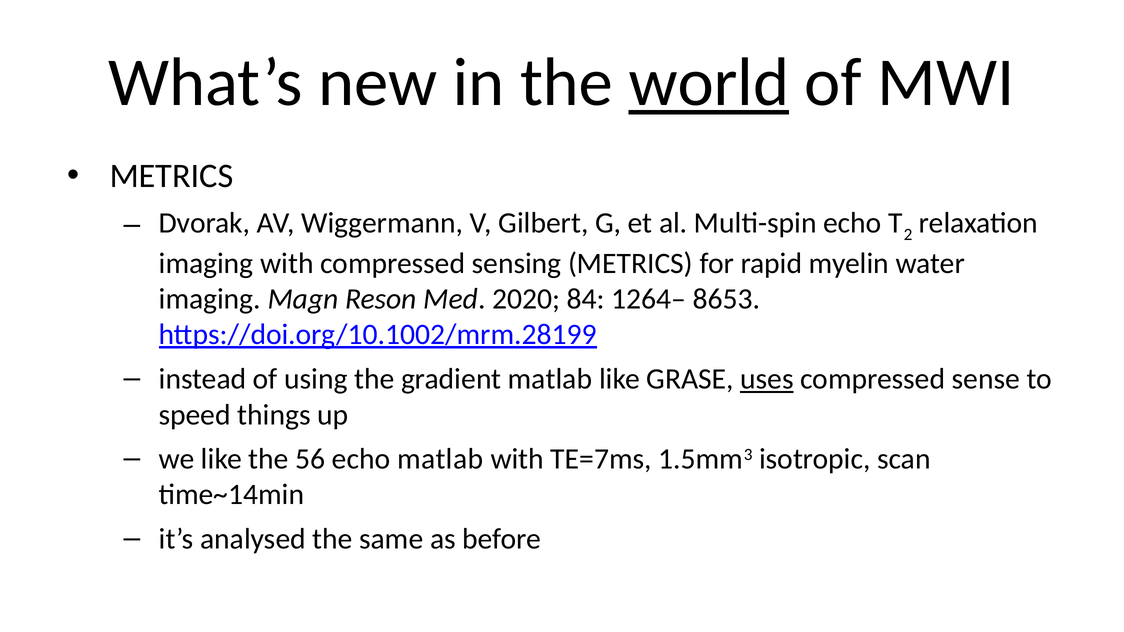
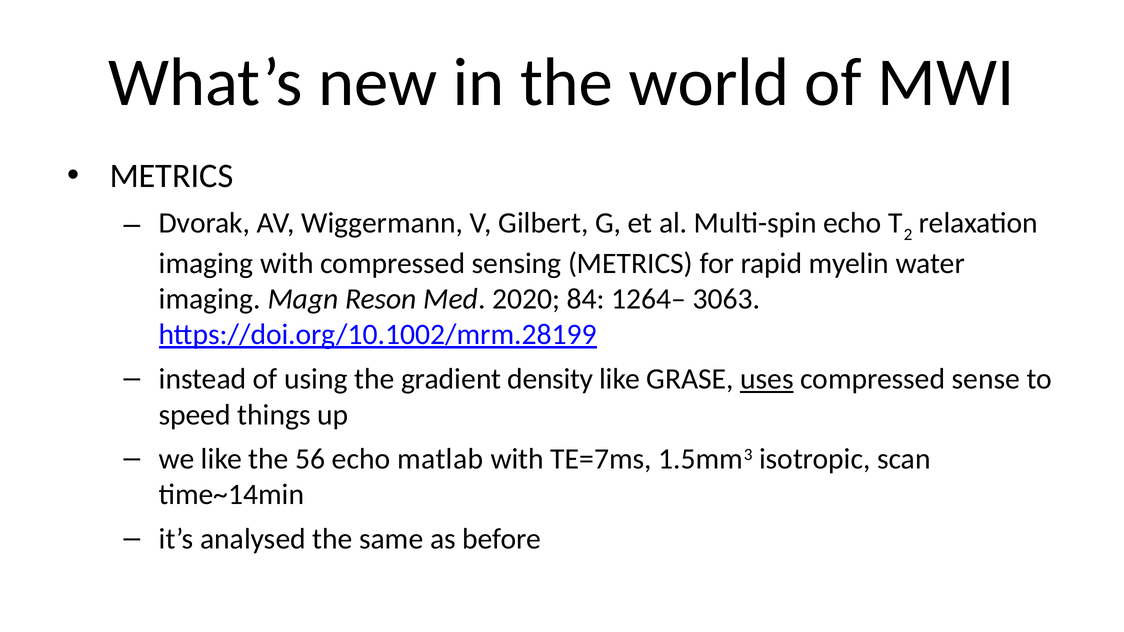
world underline: present -> none
8653: 8653 -> 3063
gradient matlab: matlab -> density
